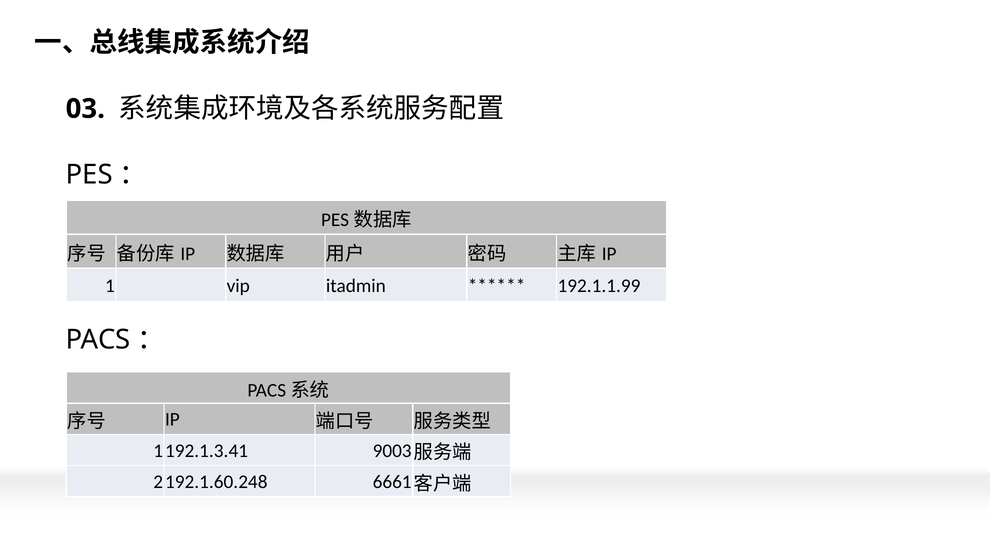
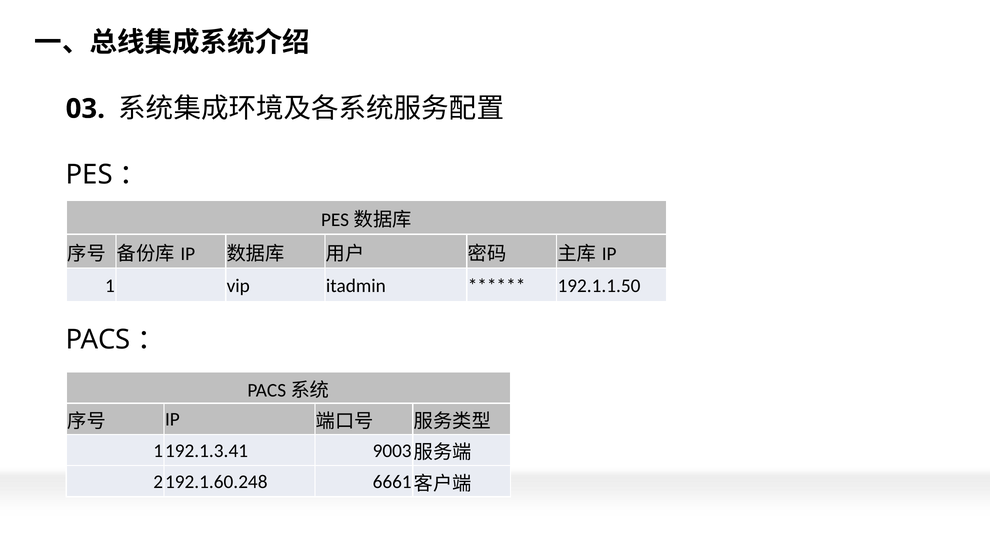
192.1.1.99: 192.1.1.99 -> 192.1.1.50
